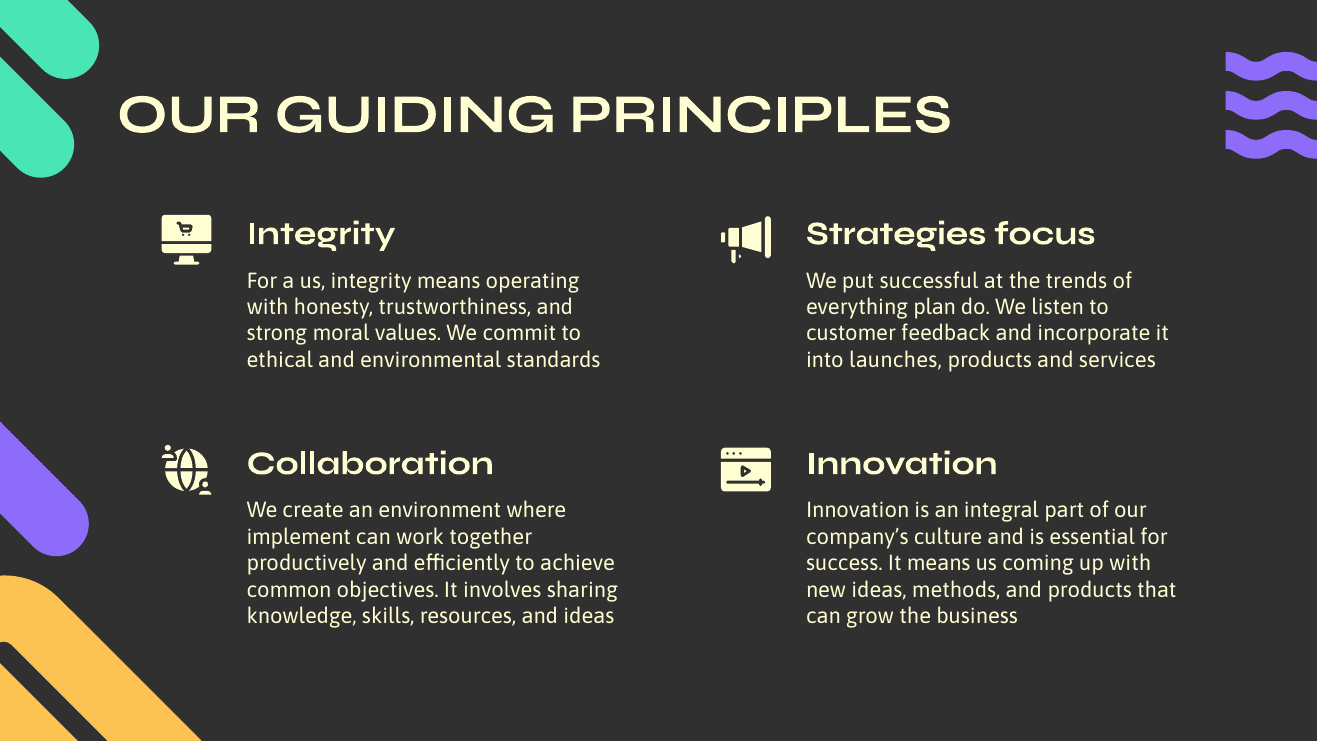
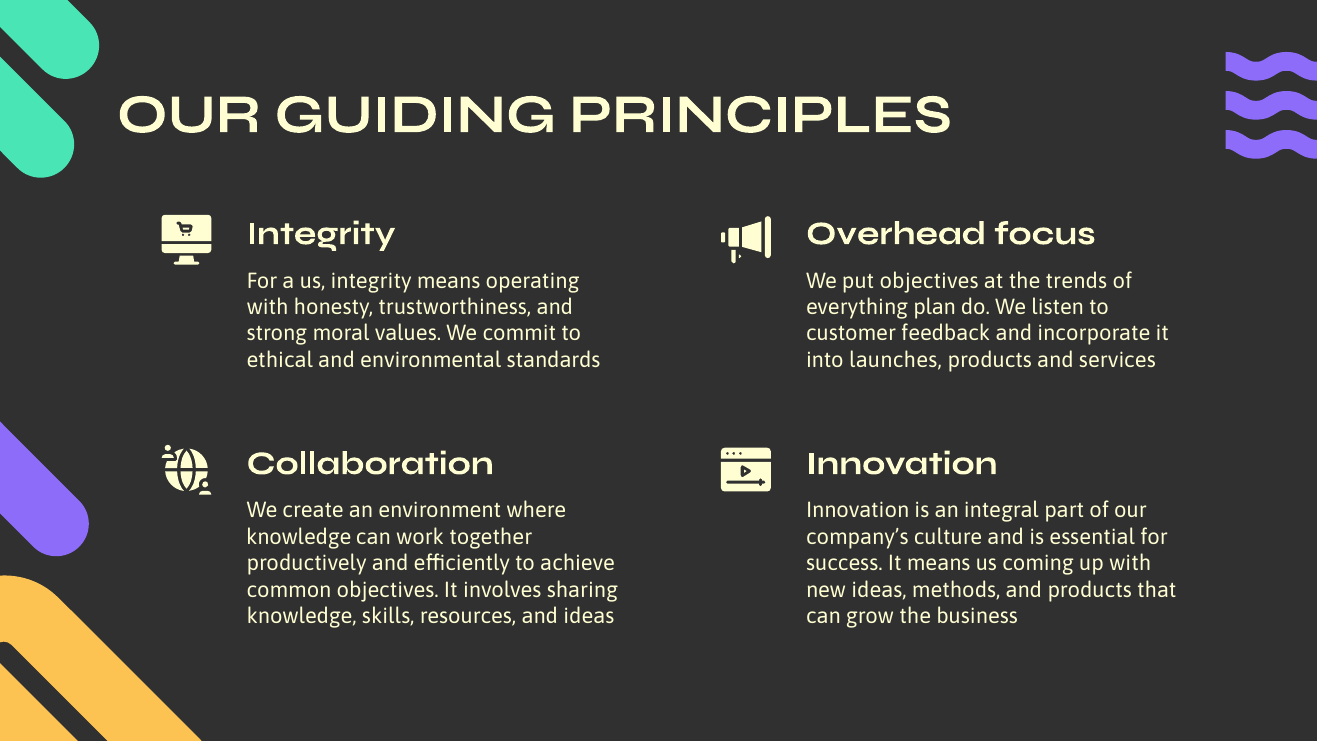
Strategies: Strategies -> Overhead
put successful: successful -> objectives
implement at (299, 537): implement -> knowledge
